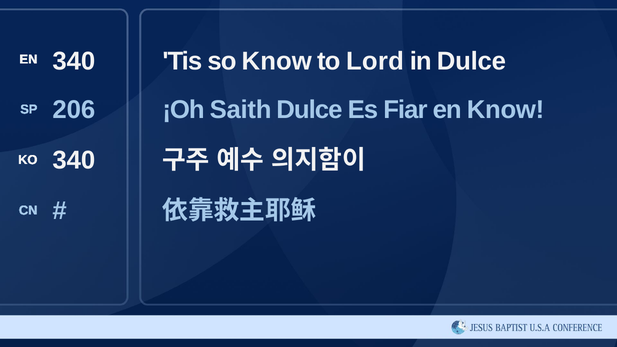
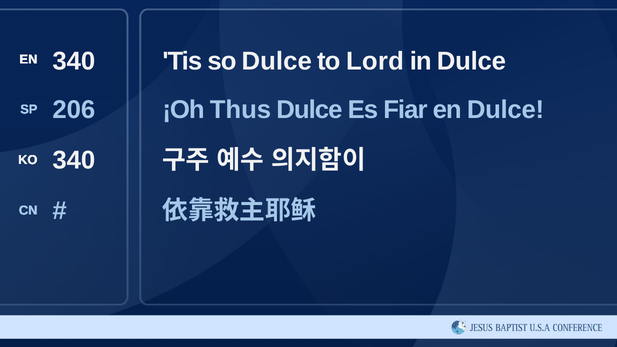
so Know: Know -> Dulce
Saith: Saith -> Thus
en Know: Know -> Dulce
